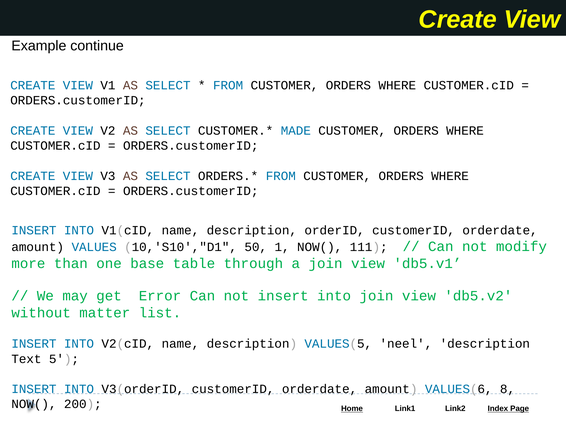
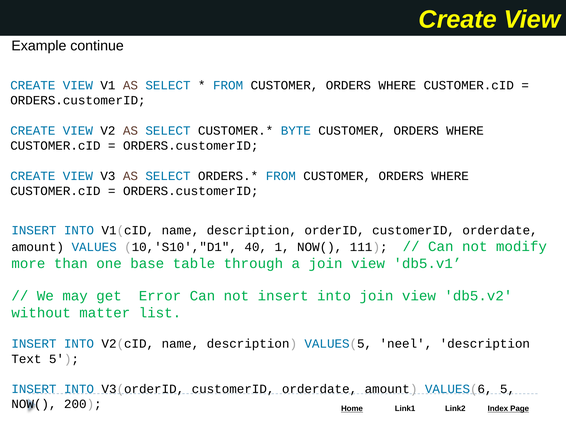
MADE: MADE -> BYTE
50: 50 -> 40
VALUES(6 8: 8 -> 5
